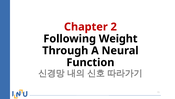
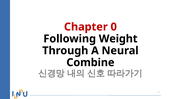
2: 2 -> 0
Function: Function -> Combine
